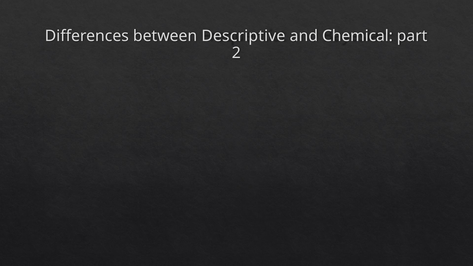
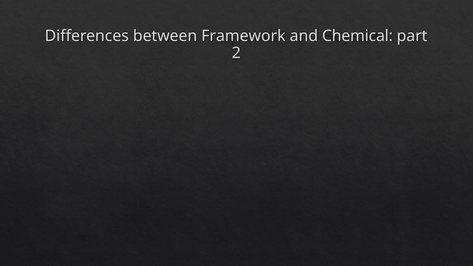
Descriptive: Descriptive -> Framework
